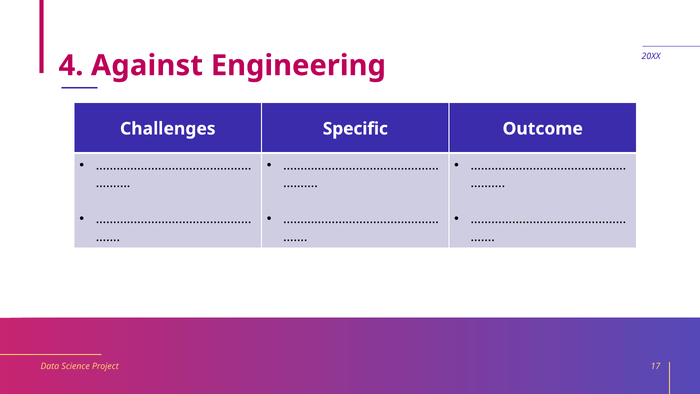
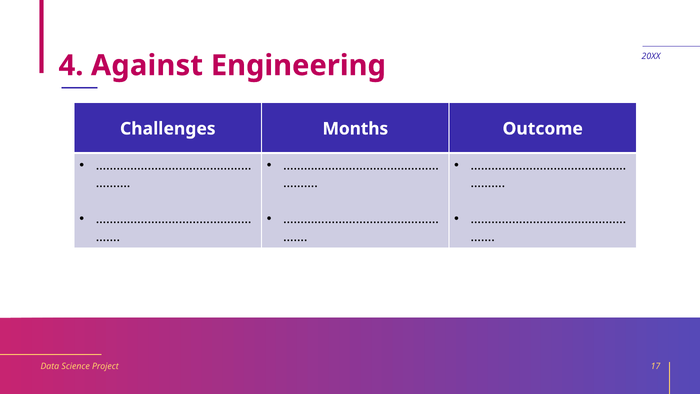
Specific: Specific -> Months
